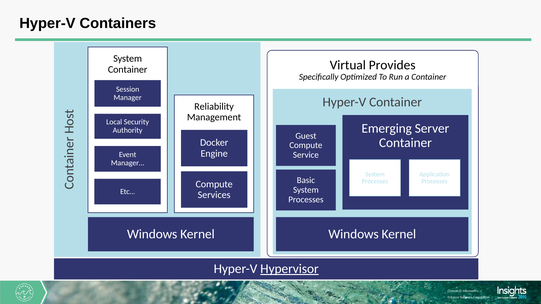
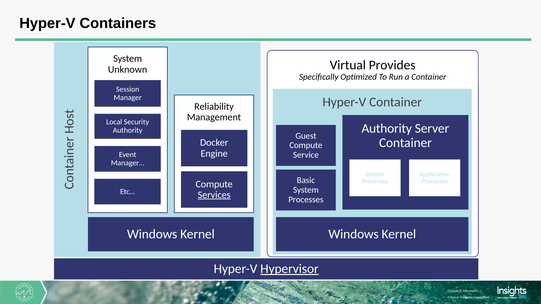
Container at (128, 69): Container -> Unknown
Emerging at (387, 129): Emerging -> Authority
Services underline: none -> present
